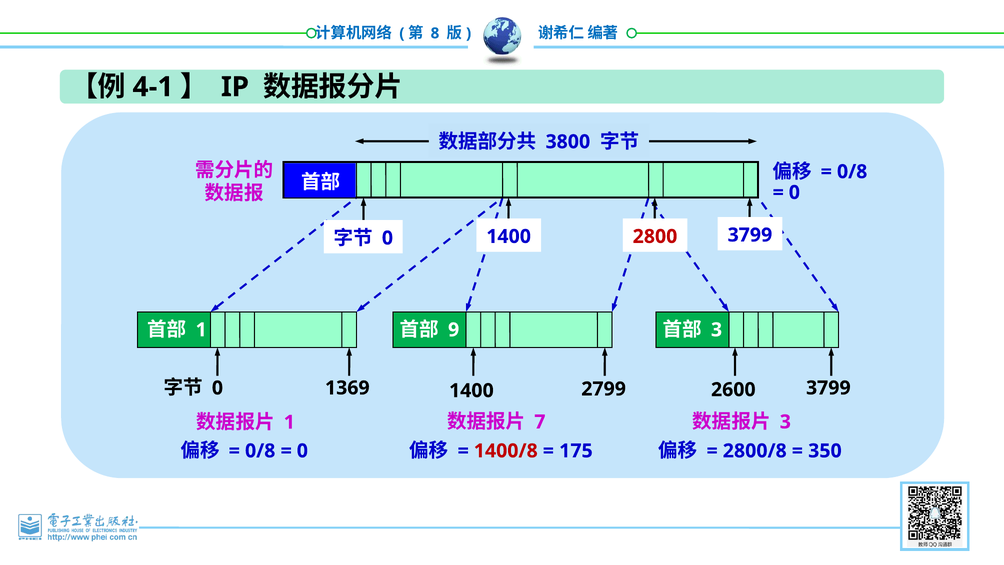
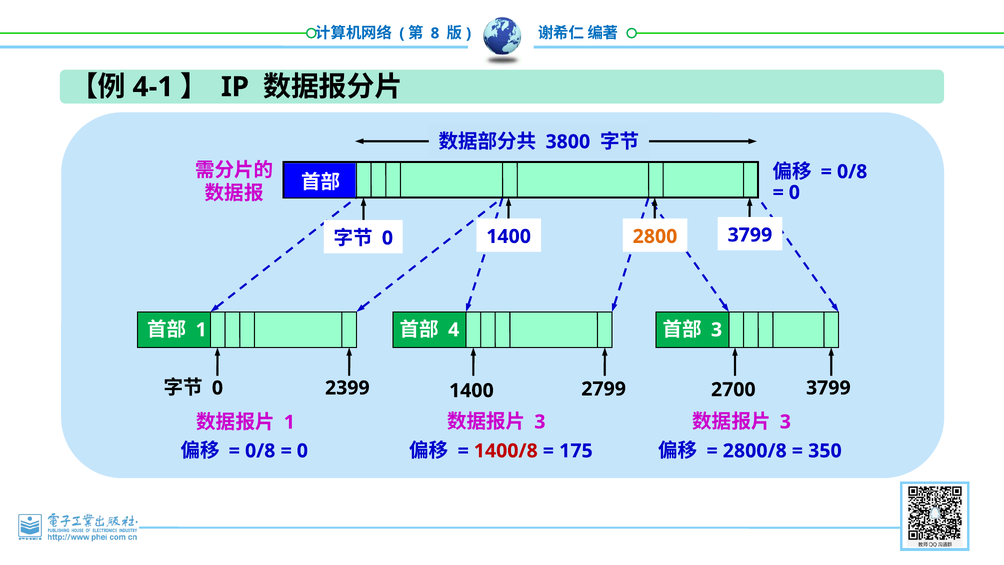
2800 colour: red -> orange
9: 9 -> 4
1369: 1369 -> 2399
2600: 2600 -> 2700
7 at (540, 422): 7 -> 3
